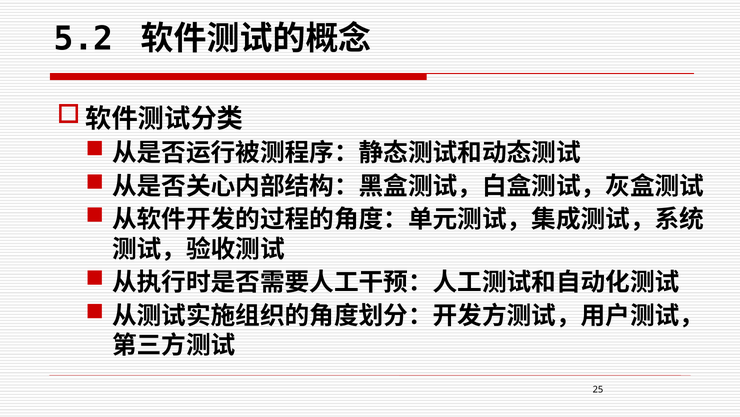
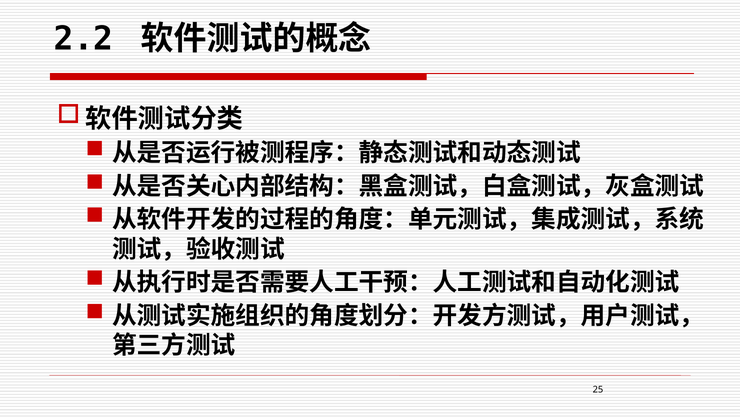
5.2: 5.2 -> 2.2
